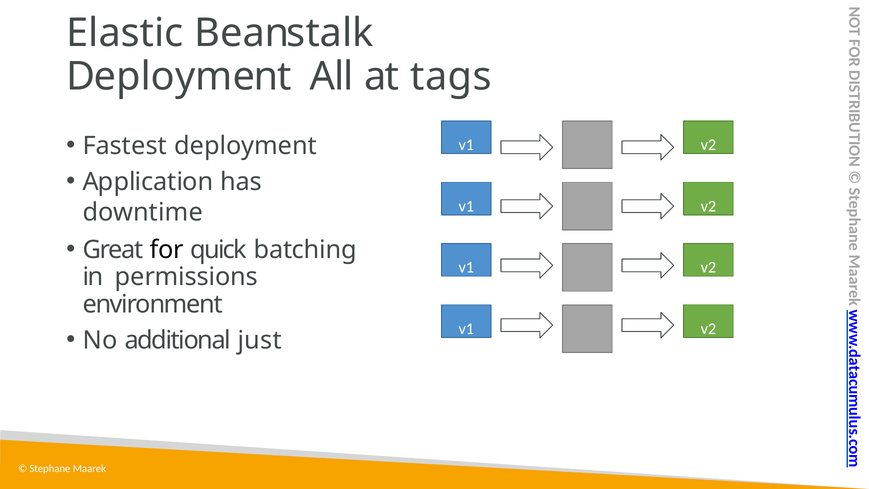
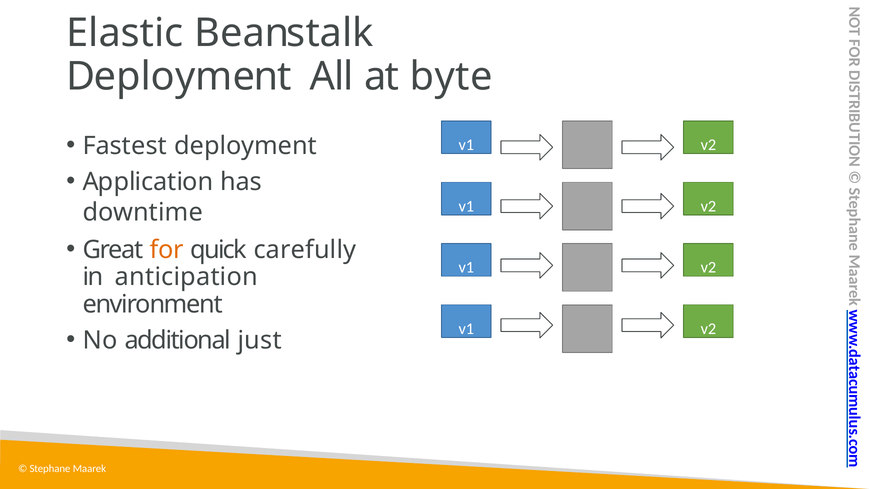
tags: tags -> byte
for colour: black -> orange
batching: batching -> carefully
permissions: permissions -> anticipation
